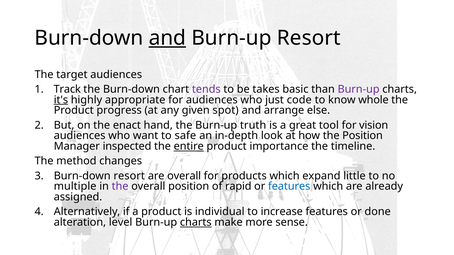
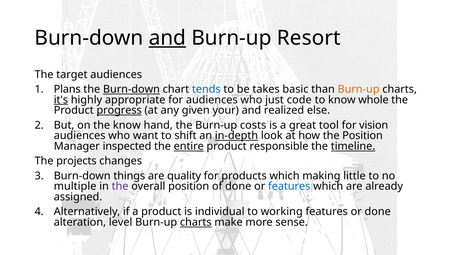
Track: Track -> Plans
Burn-down at (131, 89) underline: none -> present
tends colour: purple -> blue
Burn-up at (359, 89) colour: purple -> orange
progress underline: none -> present
spot: spot -> your
arrange: arrange -> realized
the enact: enact -> know
truth: truth -> costs
safe: safe -> shift
in-depth underline: none -> present
importance: importance -> responsible
timeline underline: none -> present
method: method -> projects
Burn-down resort: resort -> things
are overall: overall -> quality
expand: expand -> making
of rapid: rapid -> done
increase: increase -> working
